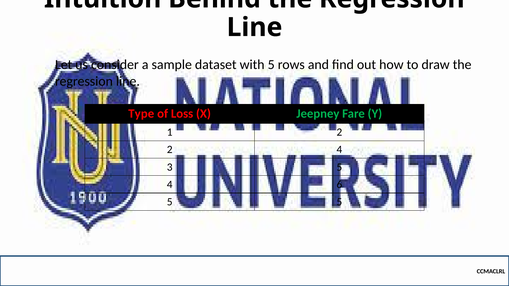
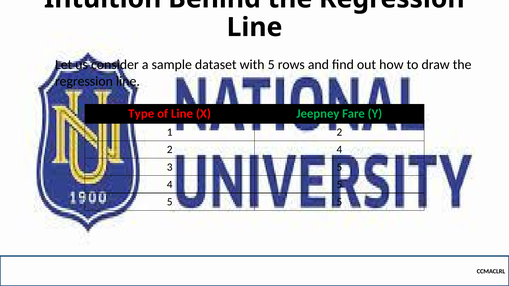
of Loss: Loss -> Line
4 6: 6 -> 5
